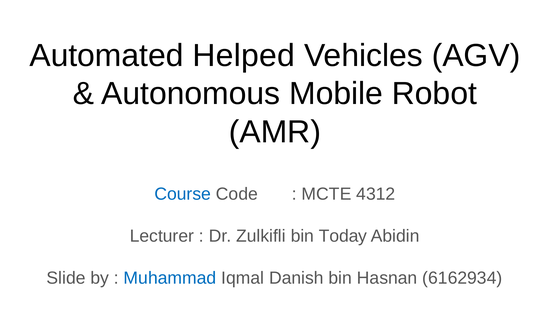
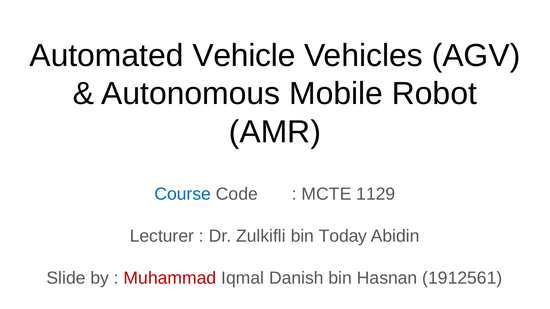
Helped: Helped -> Vehicle
4312: 4312 -> 1129
Muhammad colour: blue -> red
6162934: 6162934 -> 1912561
